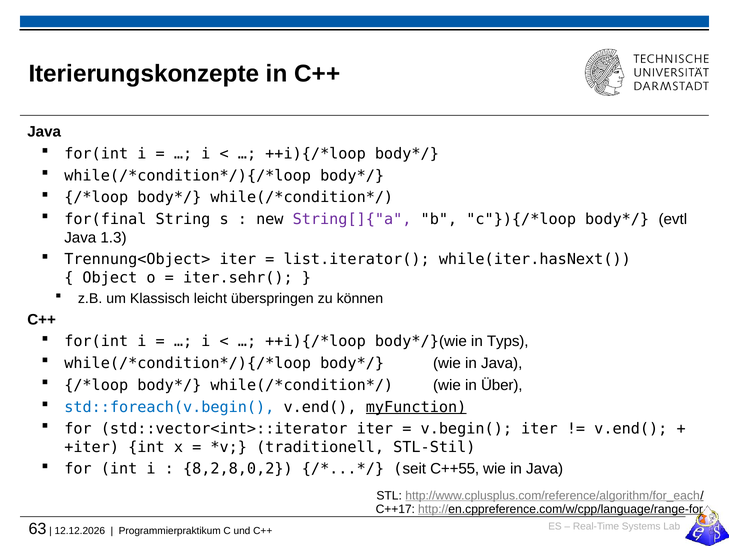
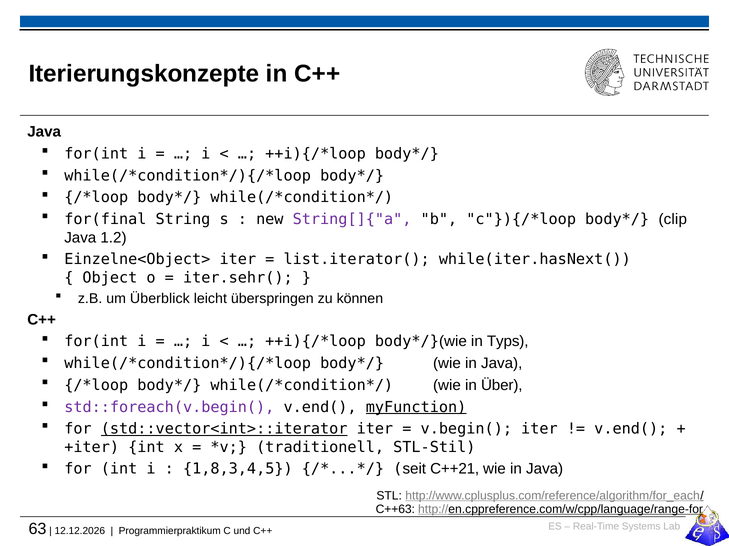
evtl: evtl -> clip
1.3: 1.3 -> 1.2
Trennung<Object>: Trennung<Object> -> Einzelne<Object>
Klassisch: Klassisch -> Überblick
std::foreach(v.begin( colour: blue -> purple
std::vector<int>::iterator underline: none -> present
8,2,8,0,2: 8,2,8,0,2 -> 1,8,3,4,5
C++55: C++55 -> C++21
C++17: C++17 -> C++63
